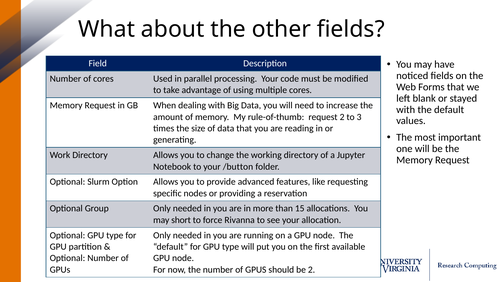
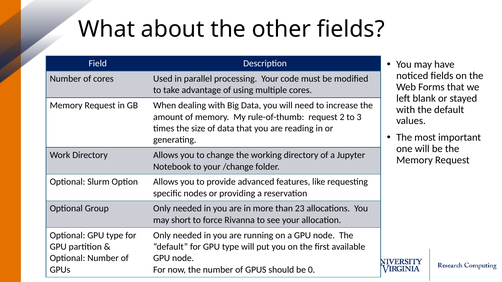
/button: /button -> /change
15: 15 -> 23
be 2: 2 -> 0
